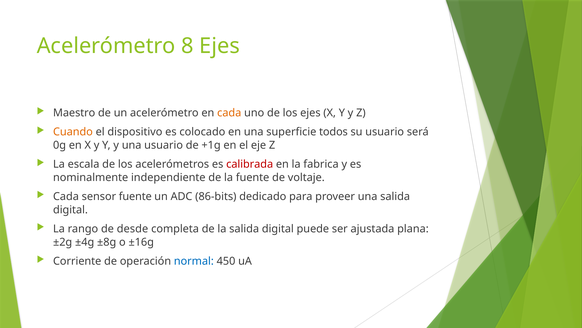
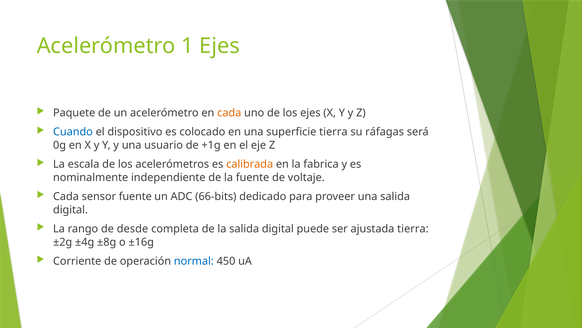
8: 8 -> 1
Maestro: Maestro -> Paquete
Cuando colour: orange -> blue
superficie todos: todos -> tierra
su usuario: usuario -> ráfagas
calibrada colour: red -> orange
86-bits: 86-bits -> 66-bits
ajustada plana: plana -> tierra
